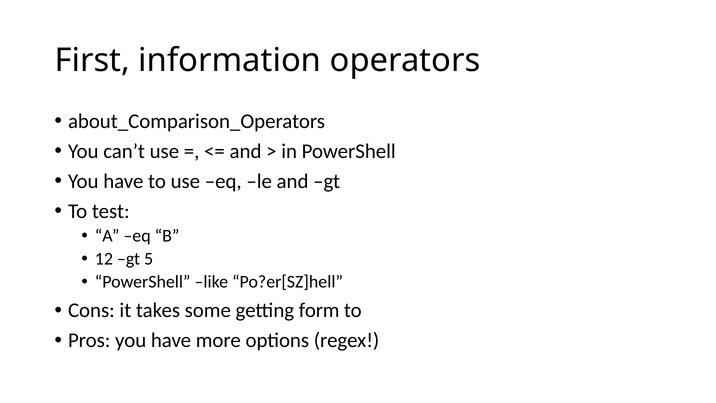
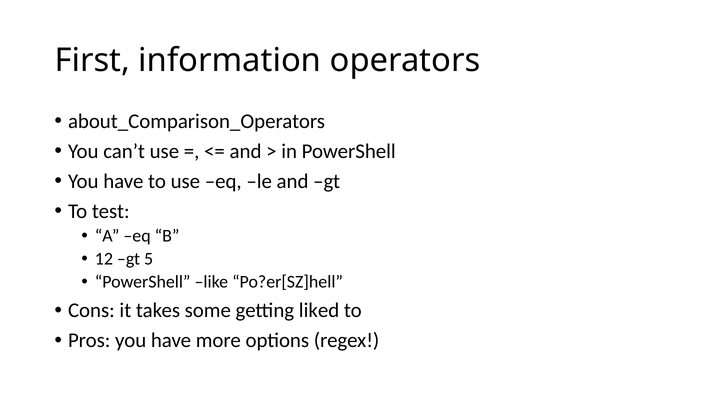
form: form -> liked
